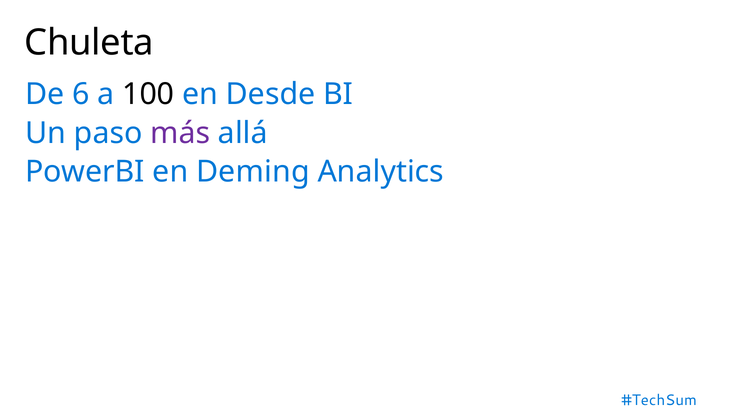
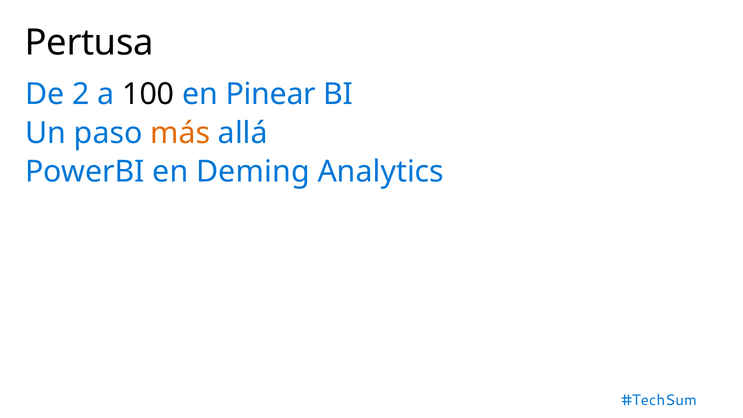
Chuleta: Chuleta -> Pertusa
6: 6 -> 2
Desde: Desde -> Pinear
más colour: purple -> orange
